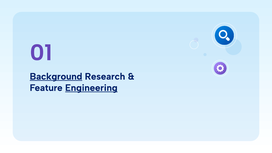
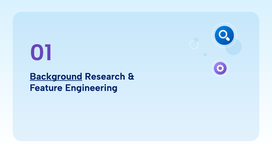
Engineering underline: present -> none
